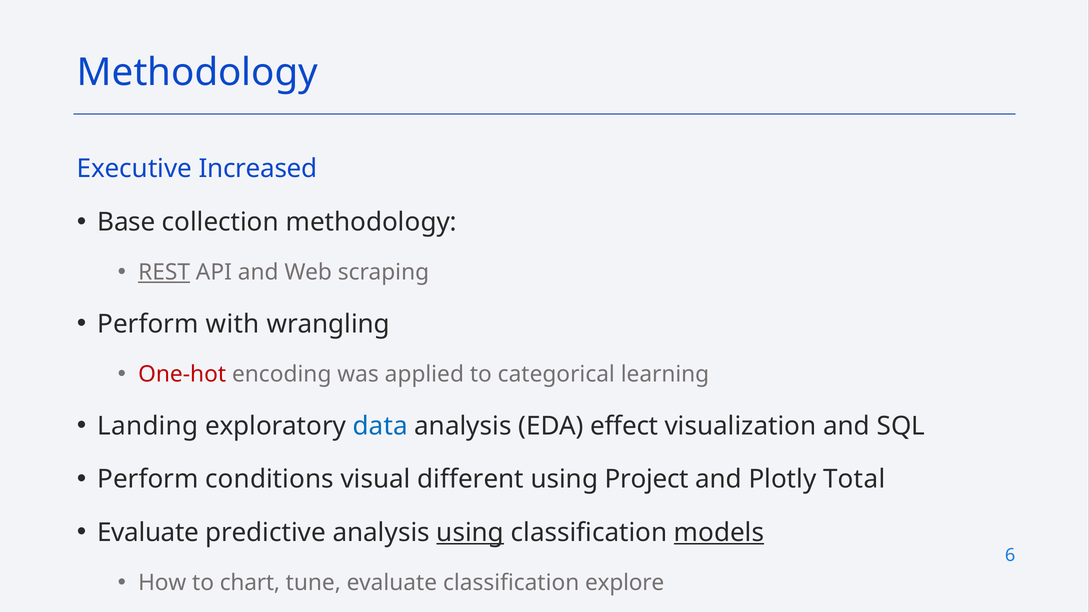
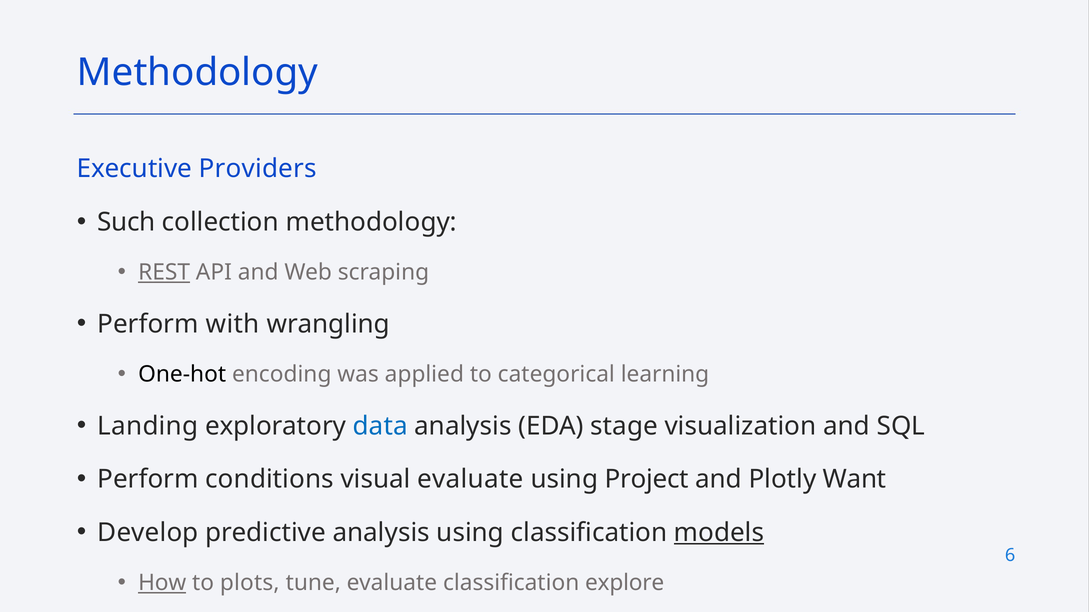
Increased: Increased -> Providers
Base: Base -> Such
One-hot colour: red -> black
effect: effect -> stage
visual different: different -> evaluate
Total: Total -> Want
Evaluate at (148, 533): Evaluate -> Develop
using at (470, 533) underline: present -> none
How underline: none -> present
chart: chart -> plots
